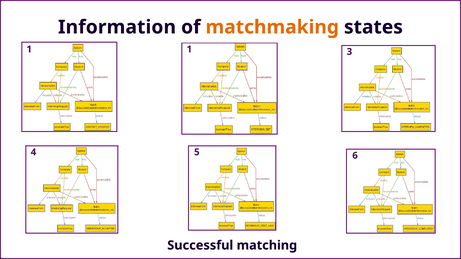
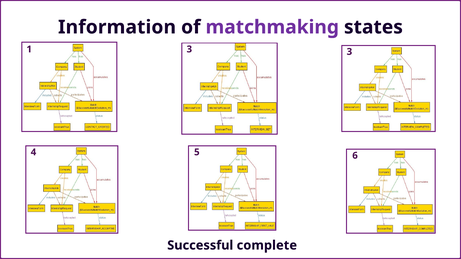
matchmaking colour: orange -> purple
1 1: 1 -> 3
matching: matching -> complete
